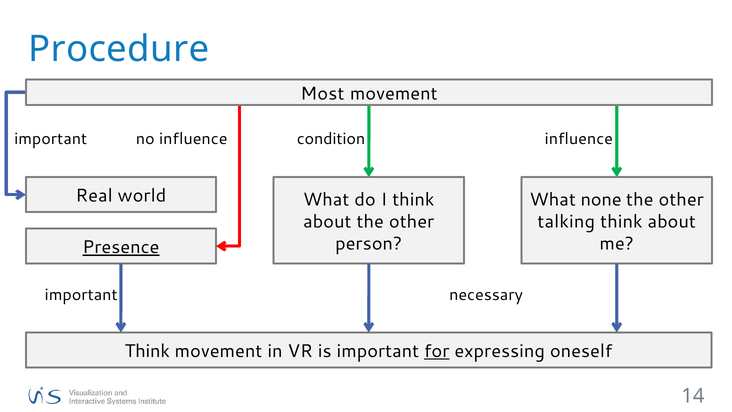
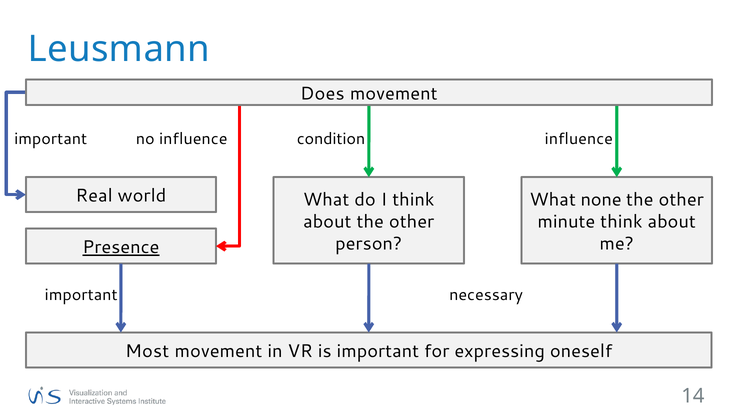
Procedure: Procedure -> Leusmann
Most: Most -> Does
talking: talking -> minute
Think at (147, 351): Think -> Most
for underline: present -> none
